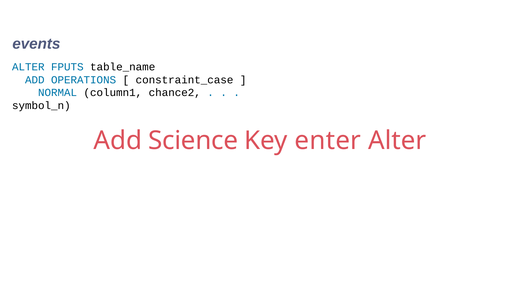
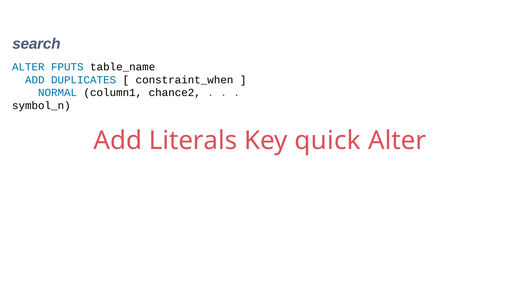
events: events -> search
OPERATIONS: OPERATIONS -> DUPLICATES
constraint_case: constraint_case -> constraint_when
Science: Science -> Literals
enter: enter -> quick
